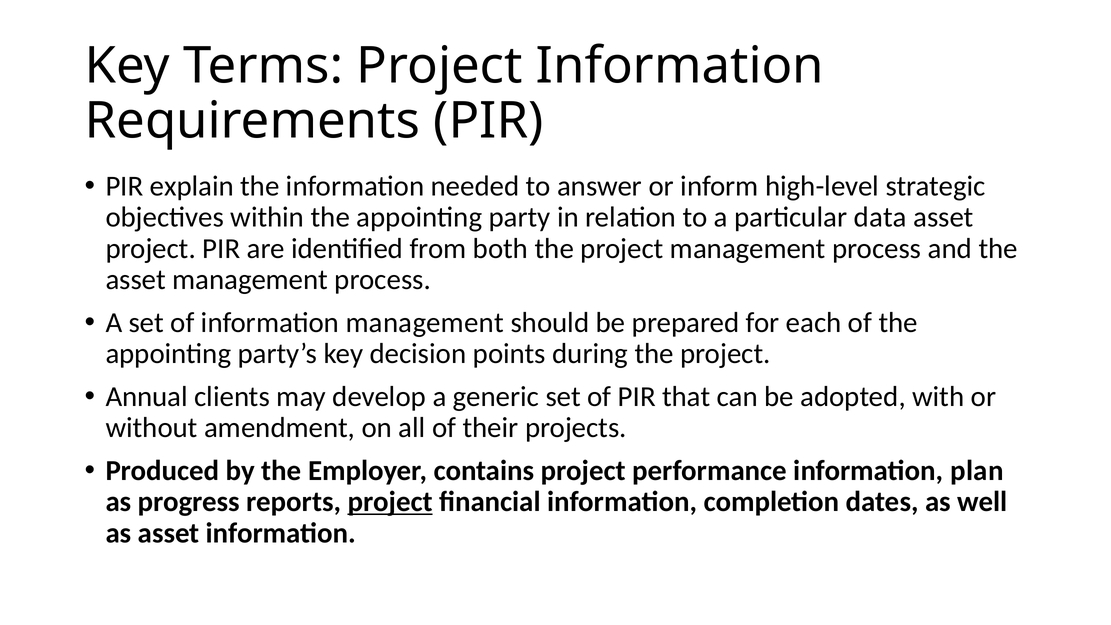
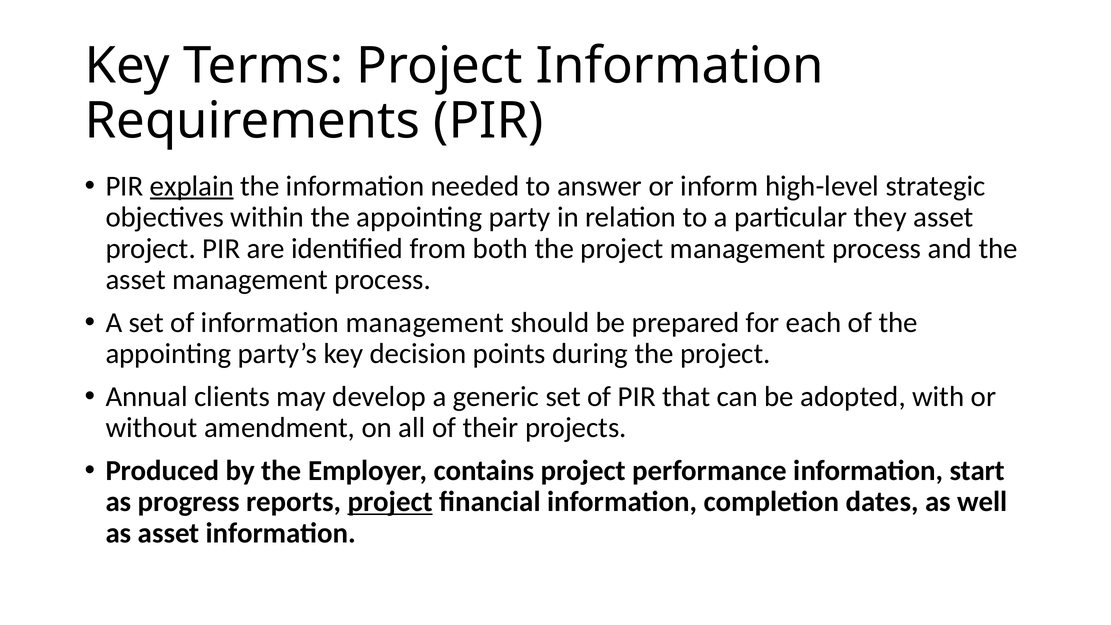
explain underline: none -> present
data: data -> they
plan: plan -> start
